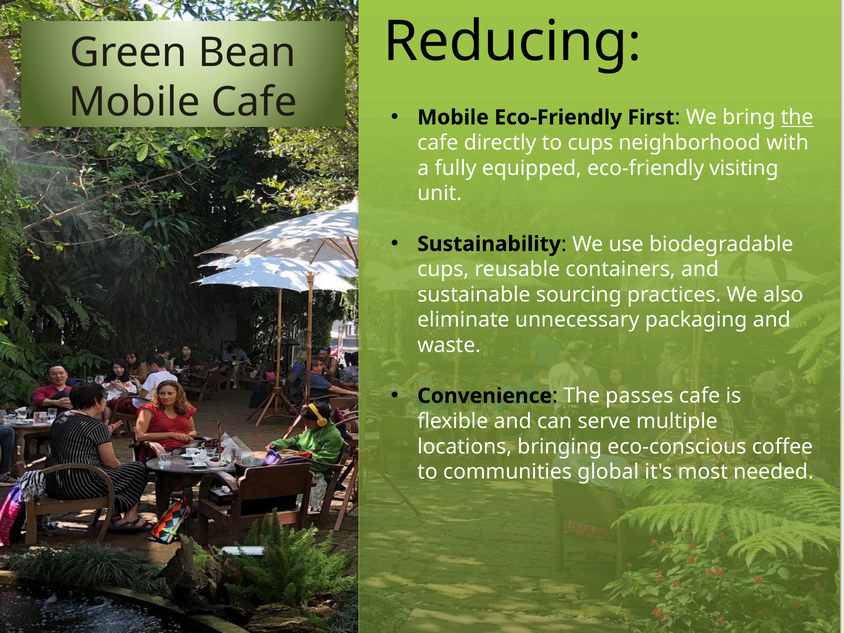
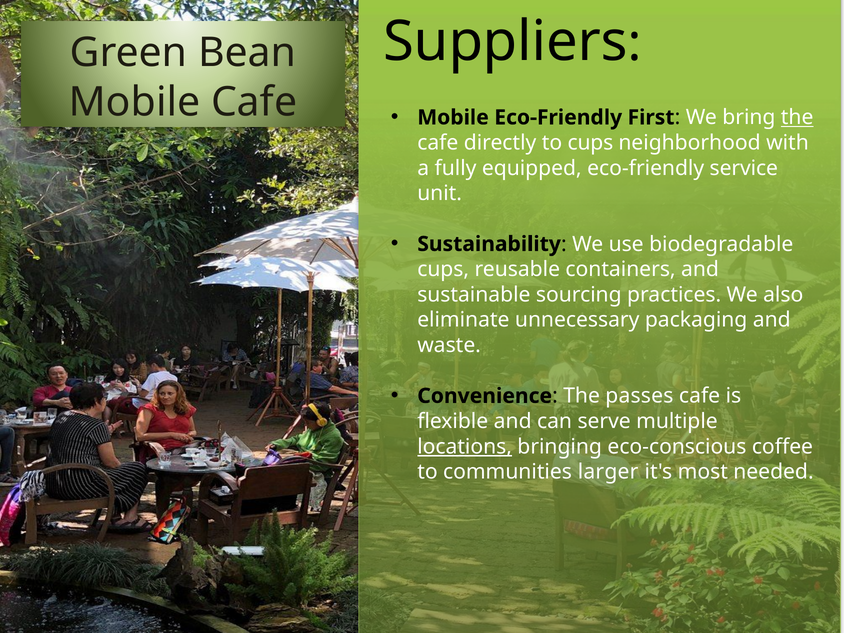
Reducing: Reducing -> Suppliers
visiting: visiting -> service
locations underline: none -> present
global: global -> larger
